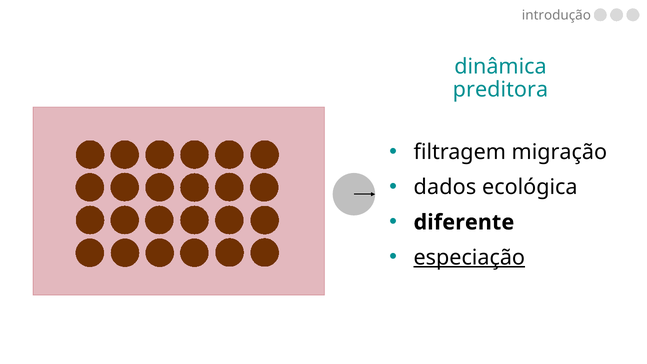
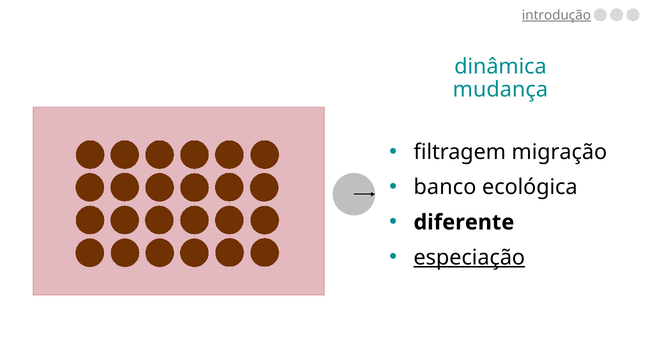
introdução underline: none -> present
preditora: preditora -> mudança
dados: dados -> banco
